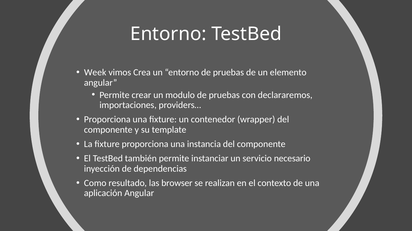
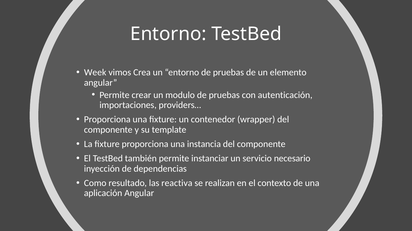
declararemos: declararemos -> autenticación
browser: browser -> reactiva
